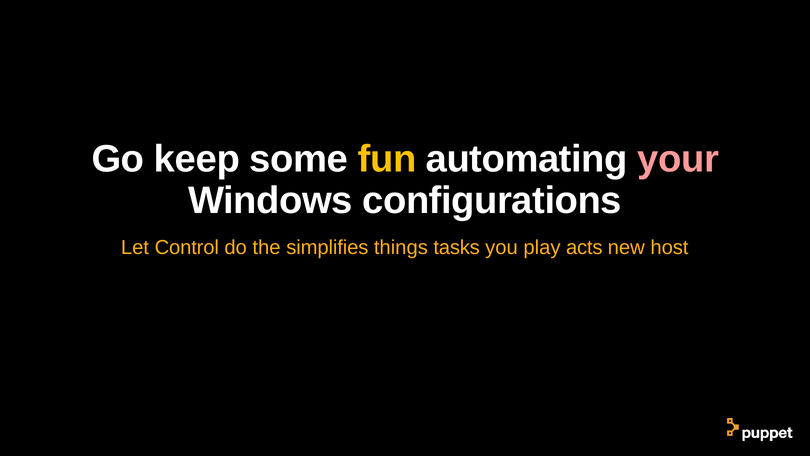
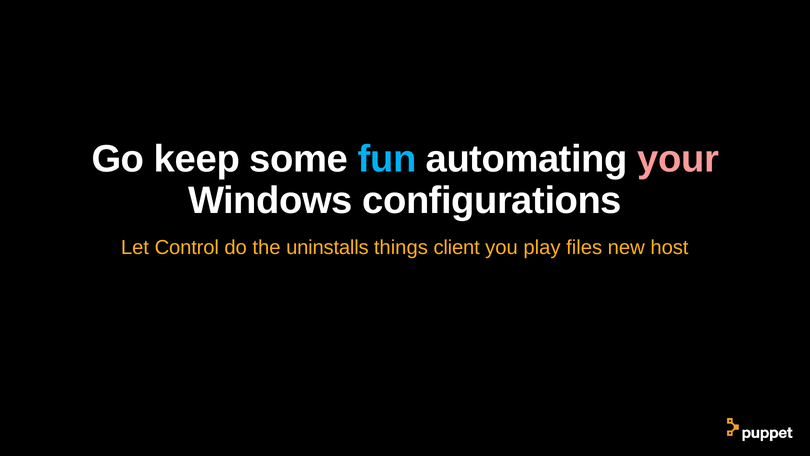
fun colour: yellow -> light blue
simplifies: simplifies -> uninstalls
tasks: tasks -> client
acts: acts -> files
